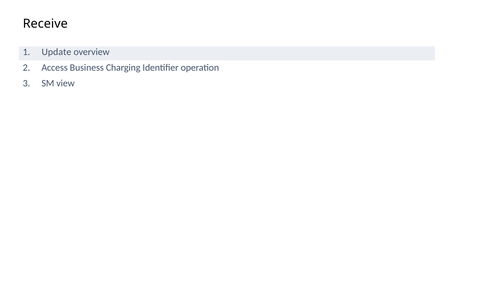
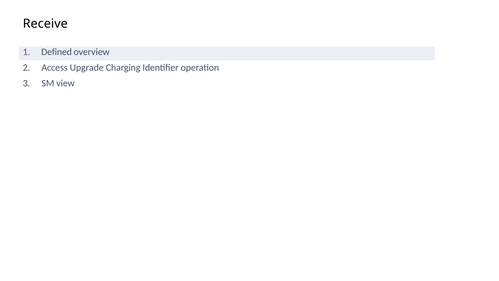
Update: Update -> Defined
Business: Business -> Upgrade
